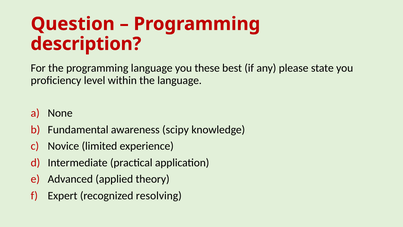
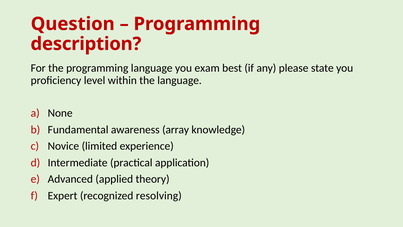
these: these -> exam
scipy: scipy -> array
